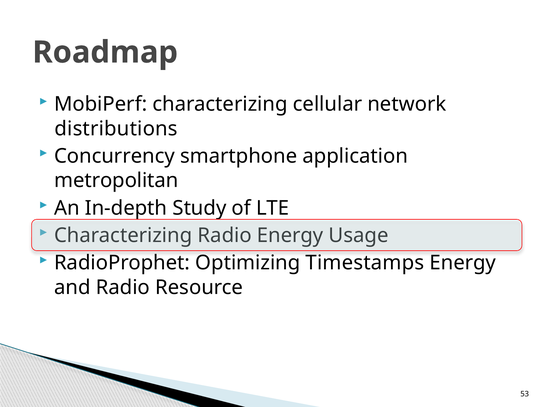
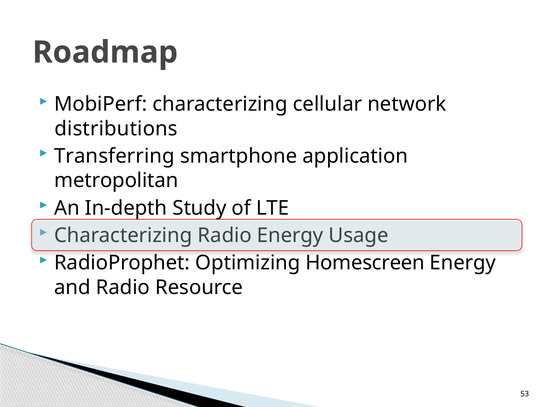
Concurrency: Concurrency -> Transferring
Timestamps: Timestamps -> Homescreen
